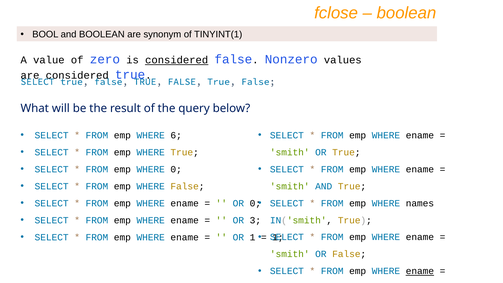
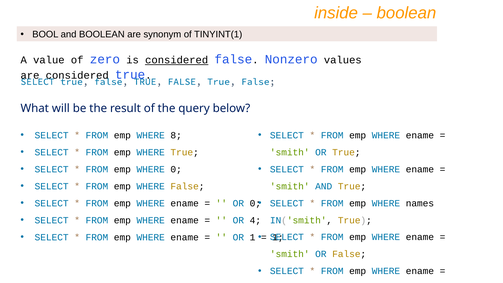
fclose: fclose -> inside
6: 6 -> 8
3: 3 -> 4
ename at (420, 271) underline: present -> none
